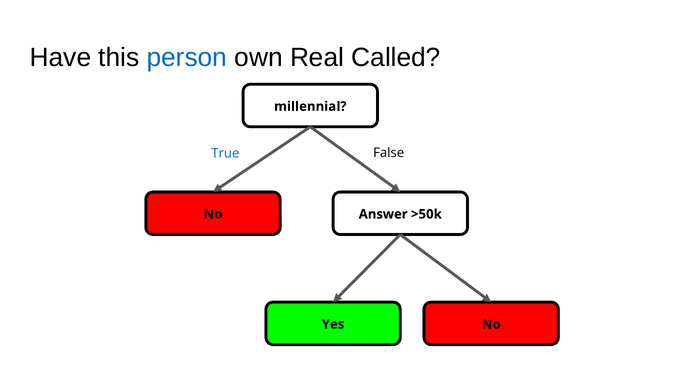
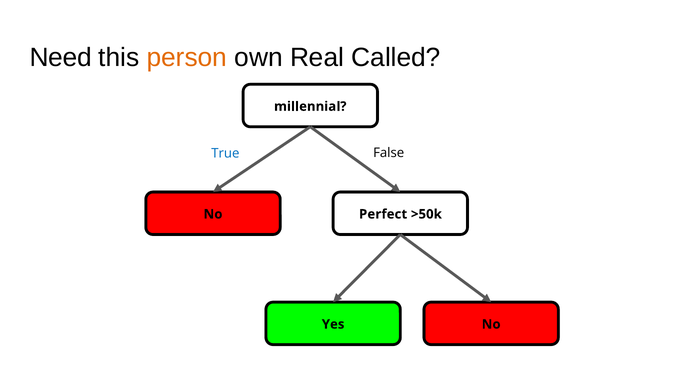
Have: Have -> Need
person colour: blue -> orange
Answer: Answer -> Perfect
